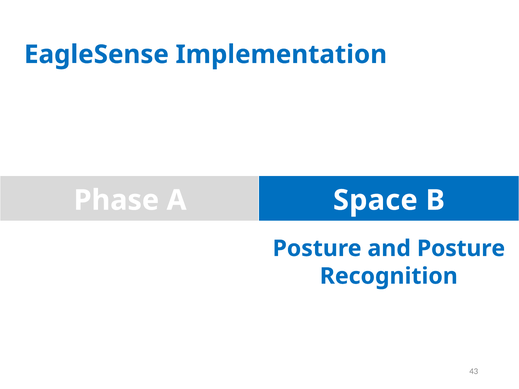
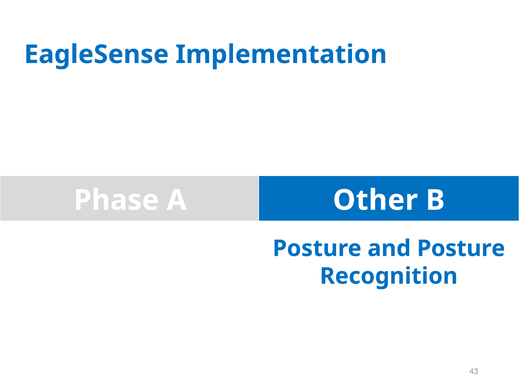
Space: Space -> Other
